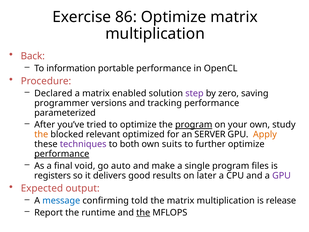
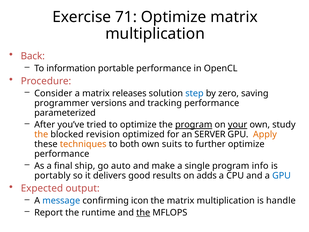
86: 86 -> 71
Declared: Declared -> Consider
enabled: enabled -> releases
step colour: purple -> blue
your underline: none -> present
relevant: relevant -> revision
techniques colour: purple -> orange
performance at (62, 154) underline: present -> none
void: void -> ship
files: files -> info
registers: registers -> portably
later: later -> adds
GPU at (282, 175) colour: purple -> blue
told: told -> icon
release: release -> handle
